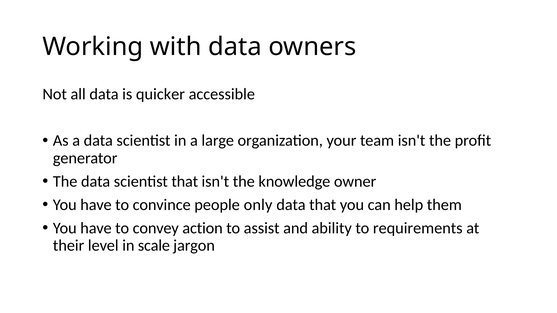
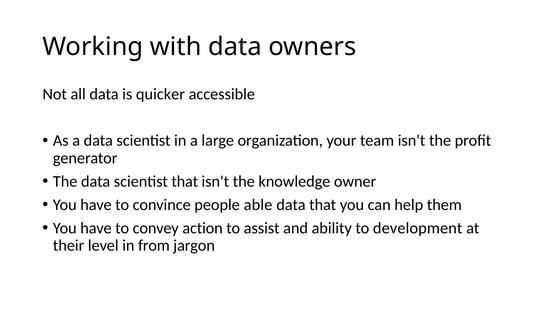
only: only -> able
requirements: requirements -> development
scale: scale -> from
